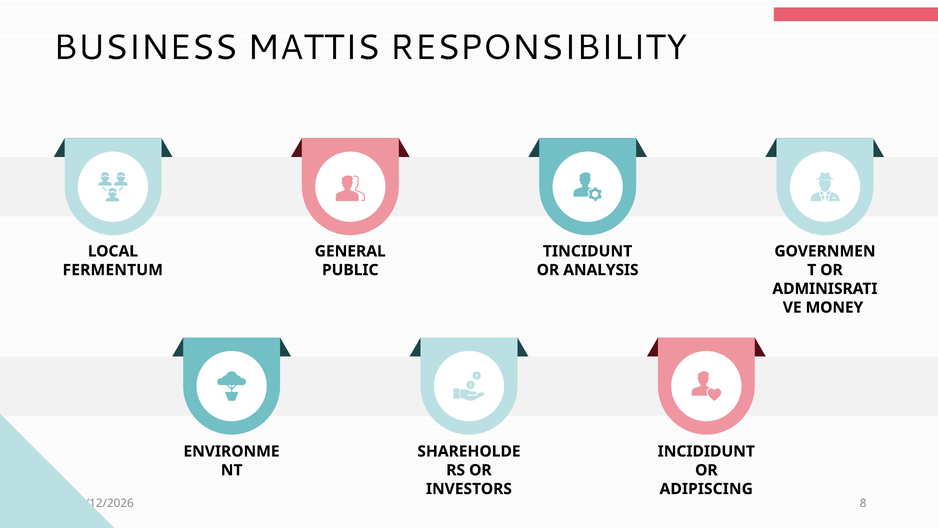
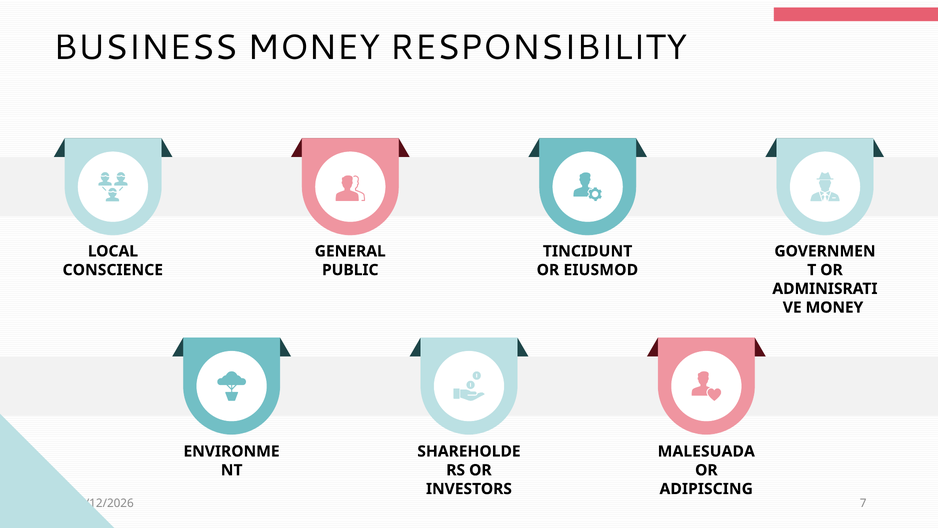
BUSINESS MATTIS: MATTIS -> MONEY
FERMENTUM: FERMENTUM -> CONSCIENCE
ANALYSIS: ANALYSIS -> EIUSMOD
INCIDIDUNT: INCIDIDUNT -> MALESUADA
8: 8 -> 7
